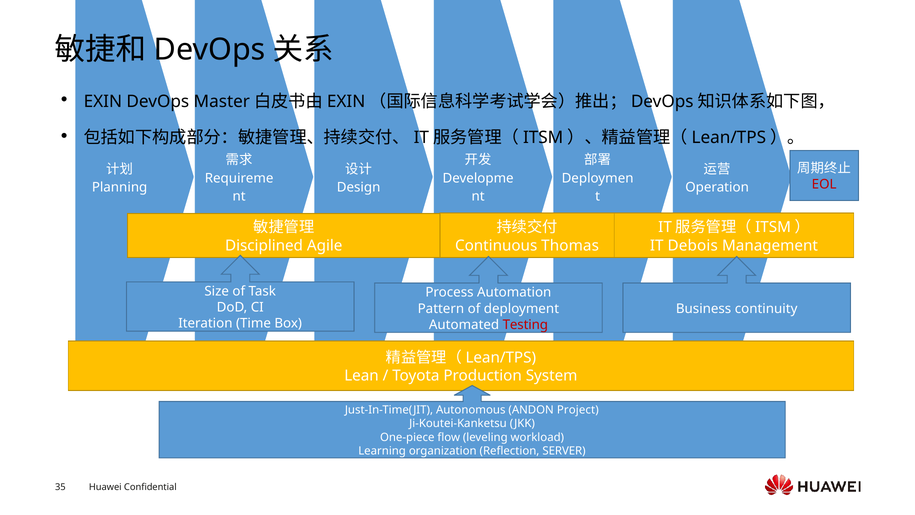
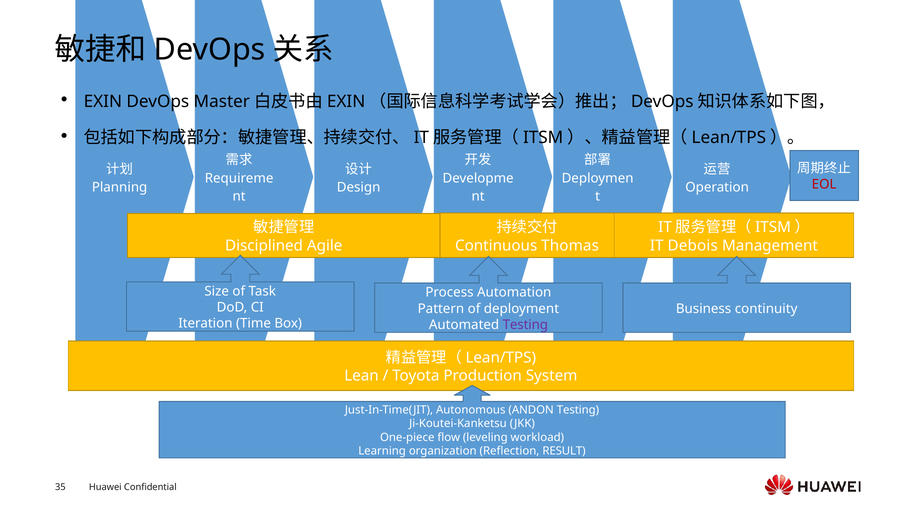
Testing at (525, 324) colour: red -> purple
ANDON Project: Project -> Testing
SERVER: SERVER -> RESULT
